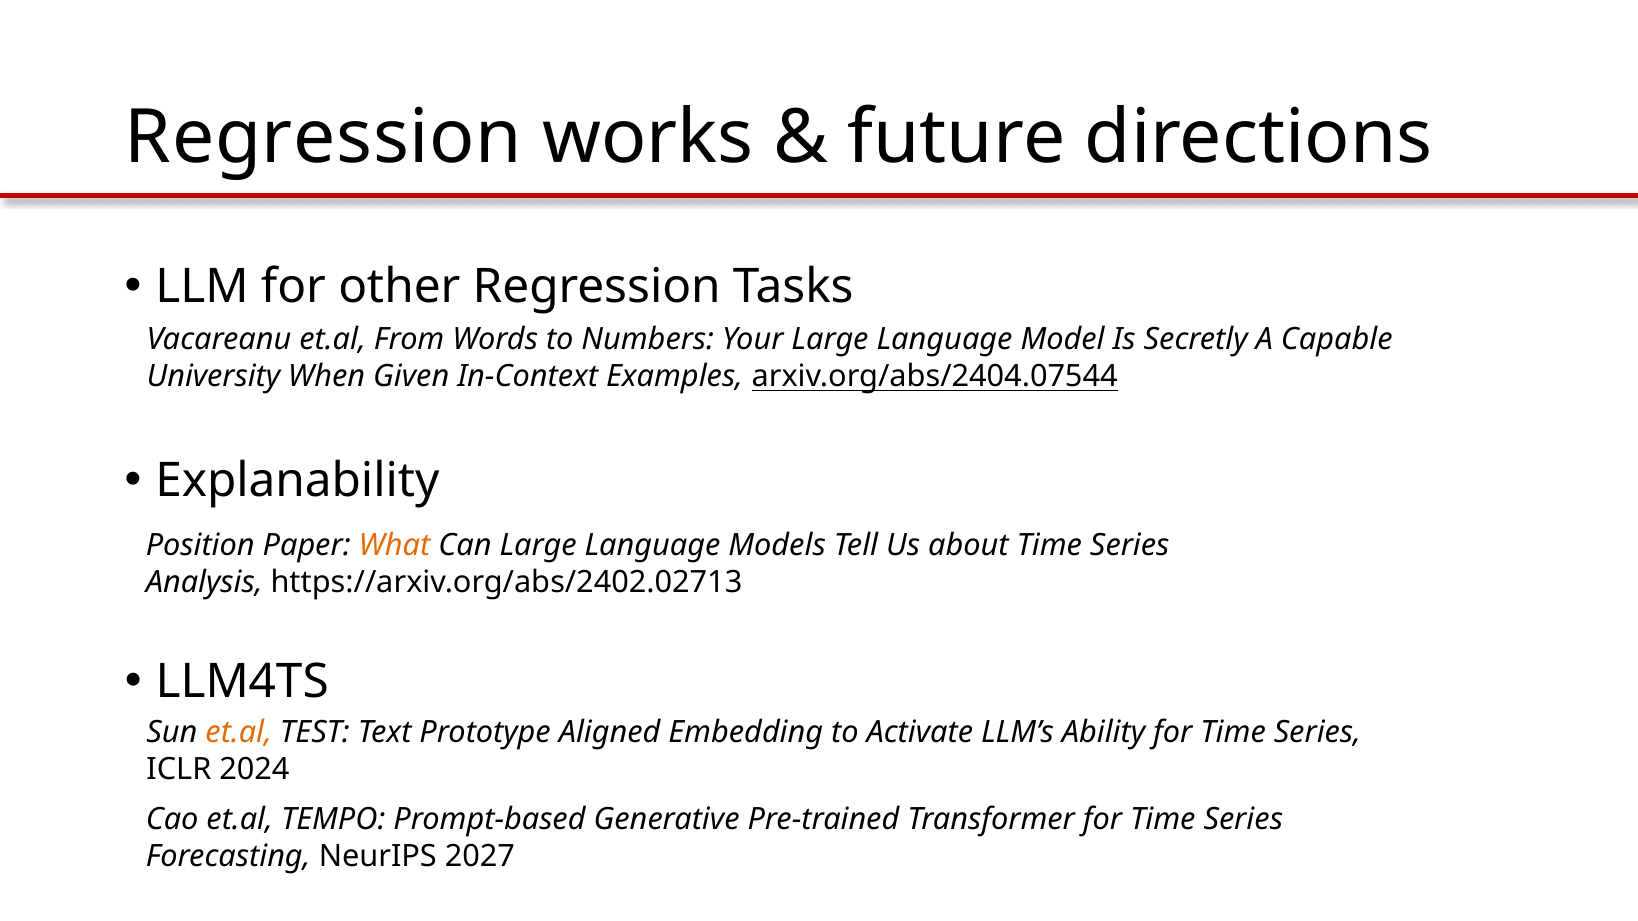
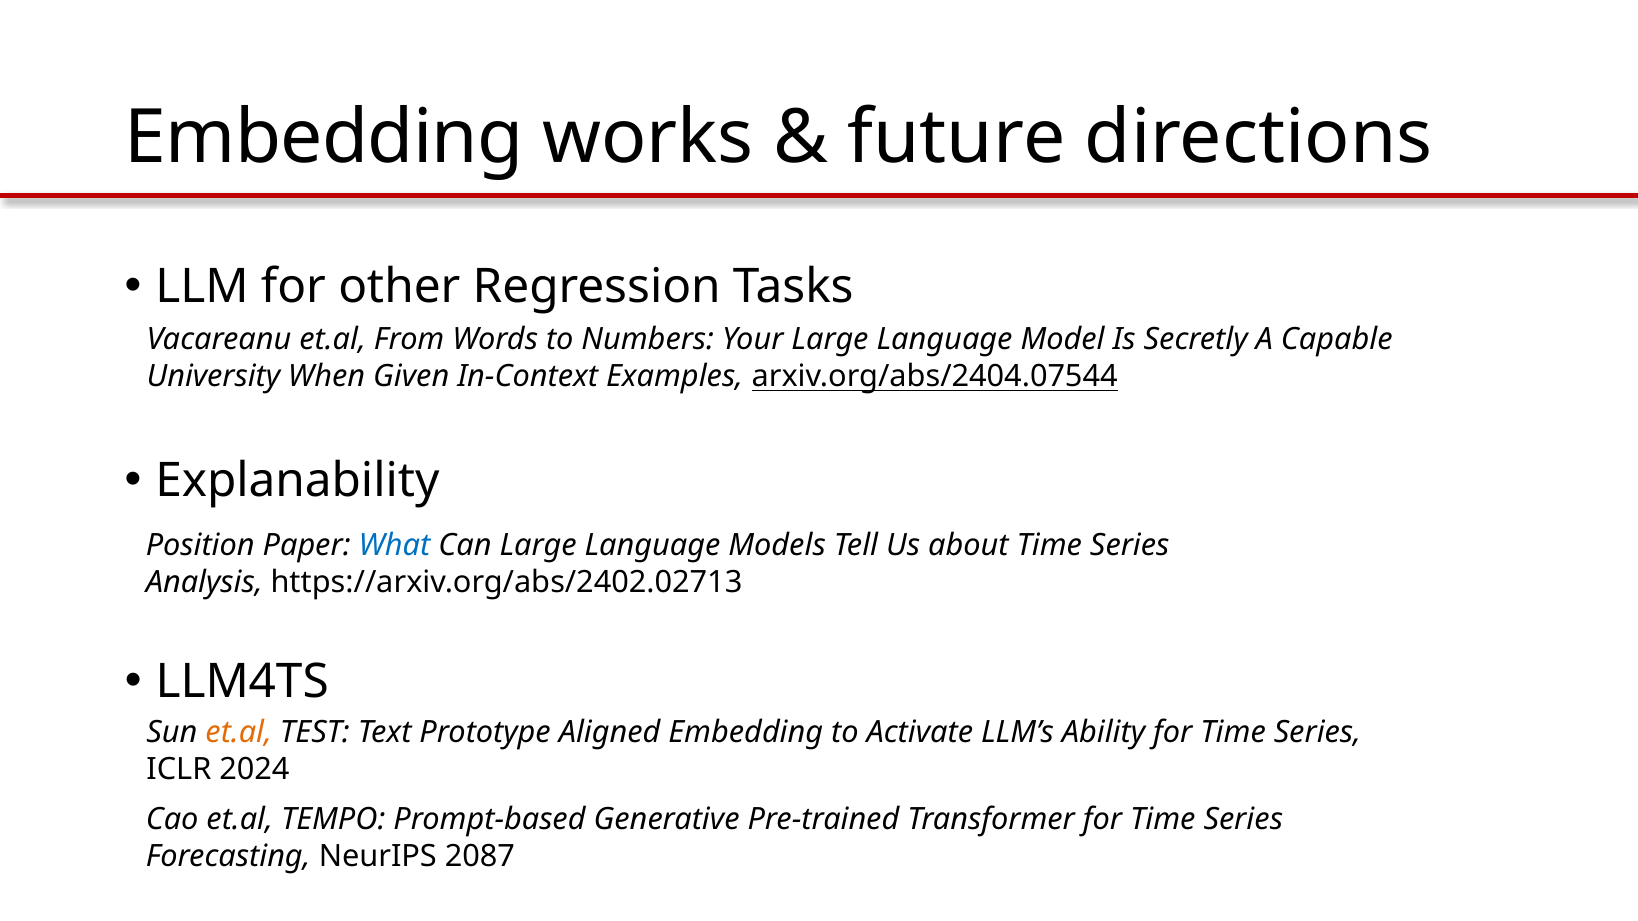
Regression at (323, 138): Regression -> Embedding
What colour: orange -> blue
2027: 2027 -> 2087
